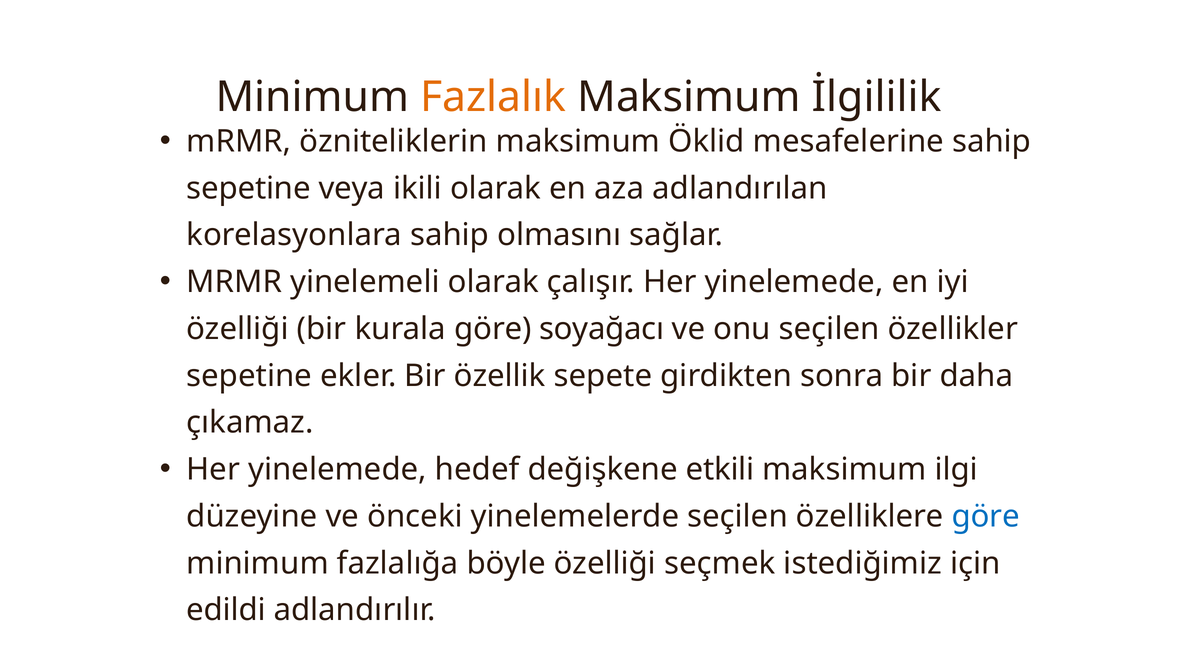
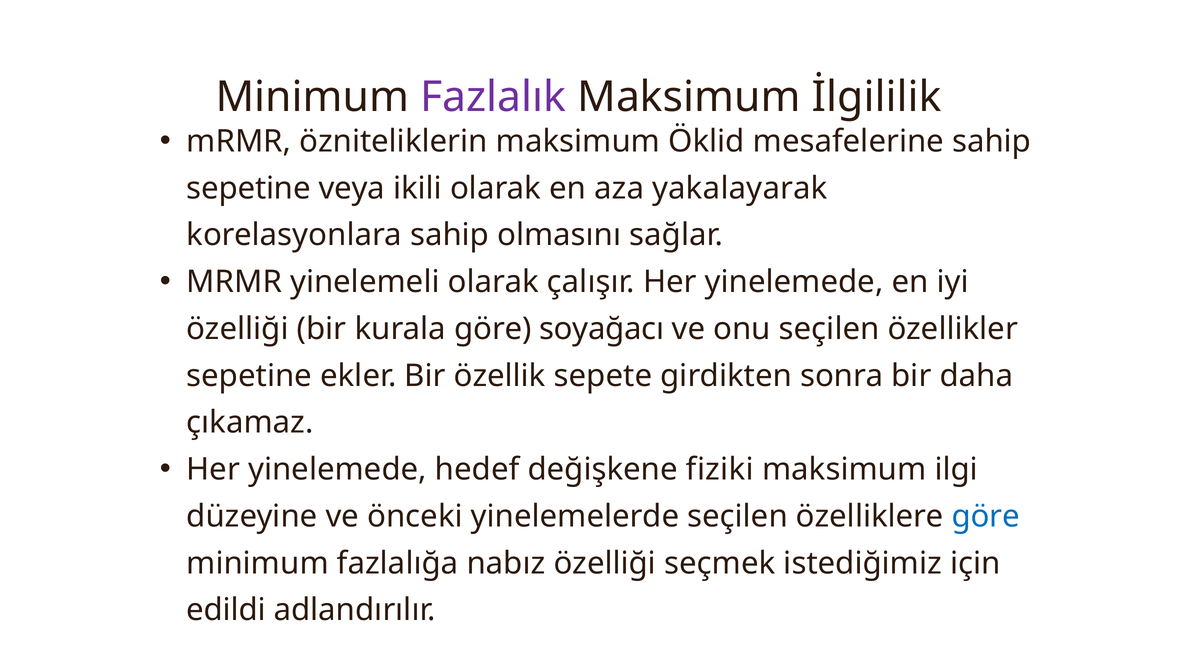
Fazlalık colour: orange -> purple
adlandırılan: adlandırılan -> yakalayarak
etkili: etkili -> fiziki
böyle: böyle -> nabız
